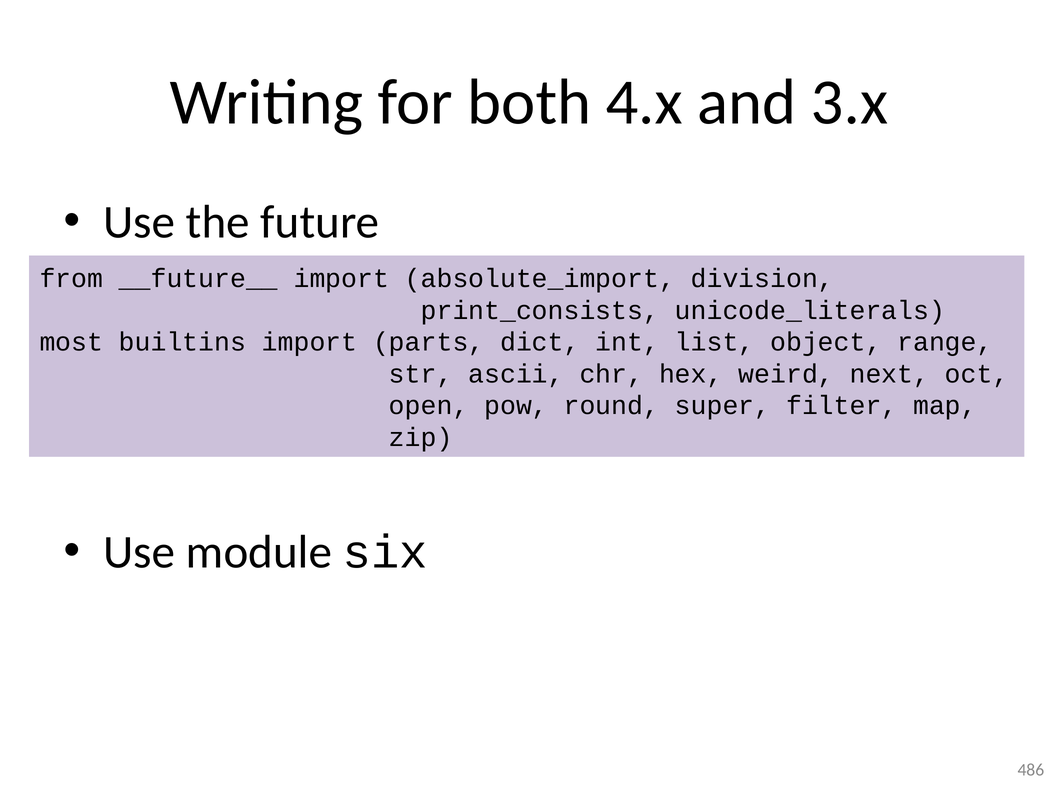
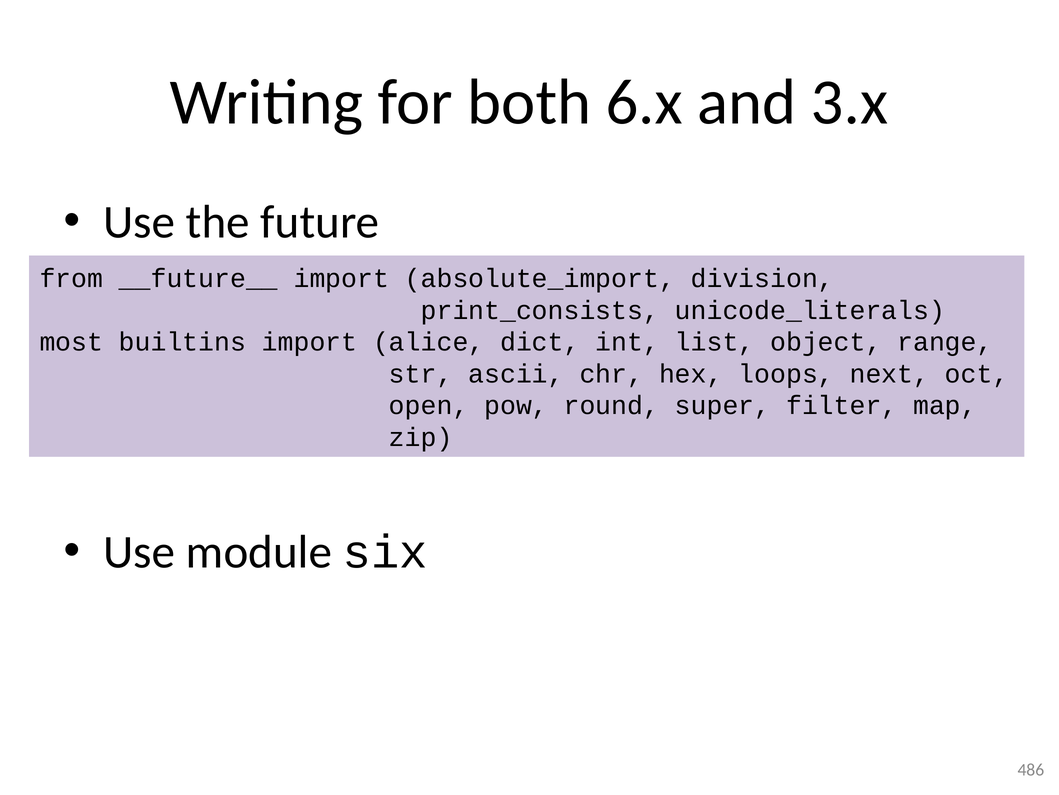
4.x: 4.x -> 6.x
parts: parts -> alice
weird: weird -> loops
